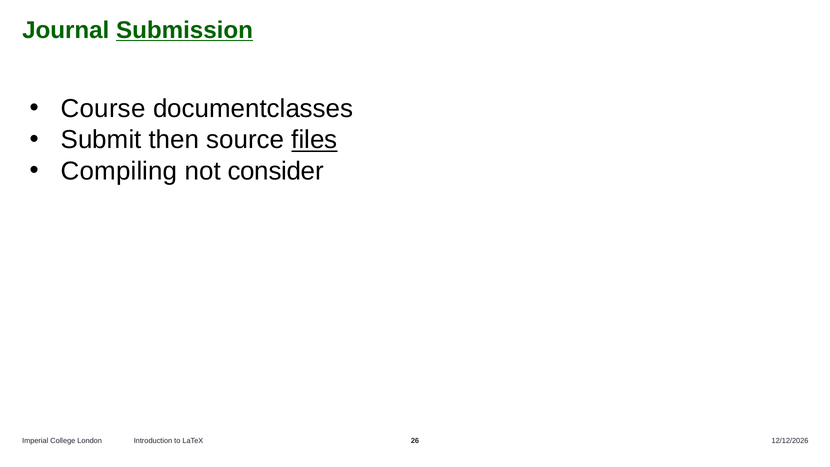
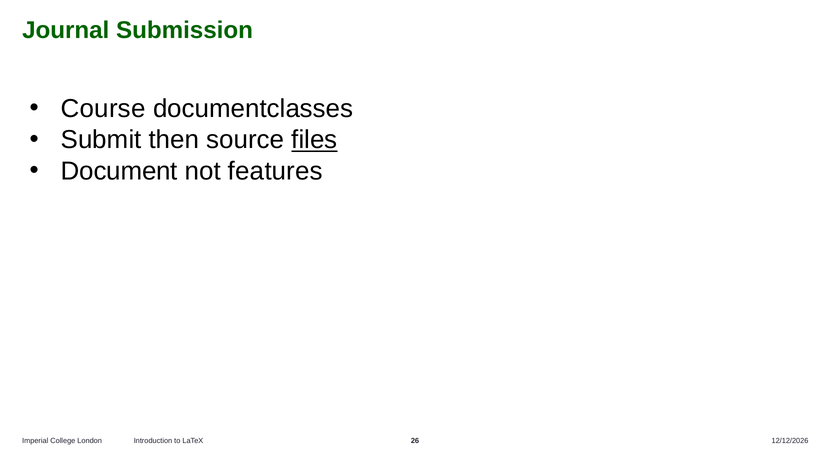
Submission underline: present -> none
Compiling: Compiling -> Document
consider: consider -> features
